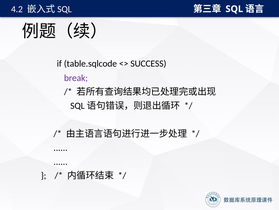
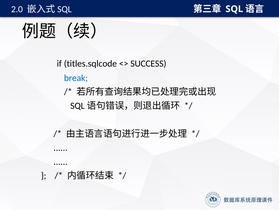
4.2: 4.2 -> 2.0
table.sqlcode: table.sqlcode -> titles.sqlcode
break colour: purple -> blue
